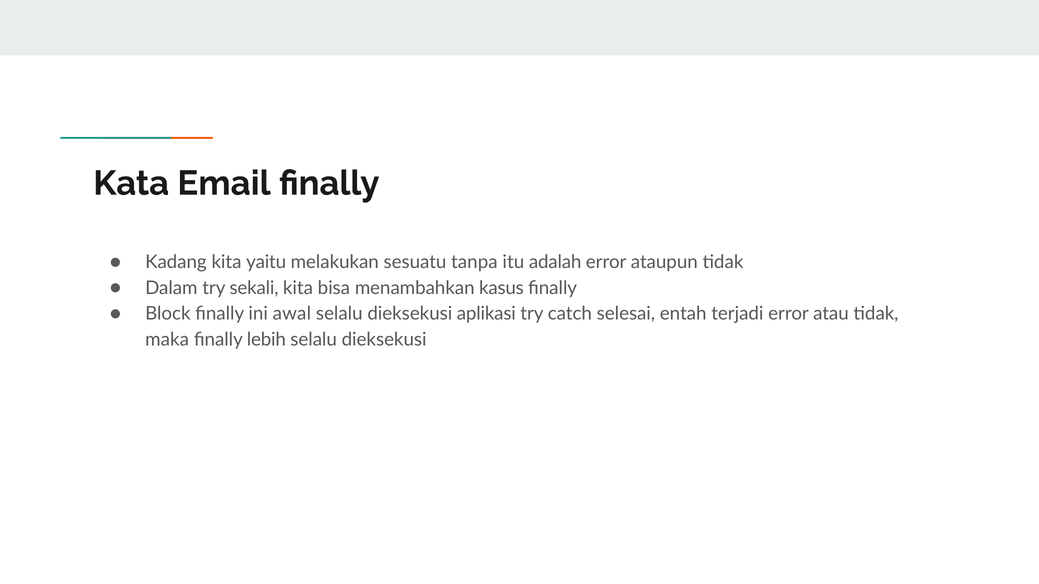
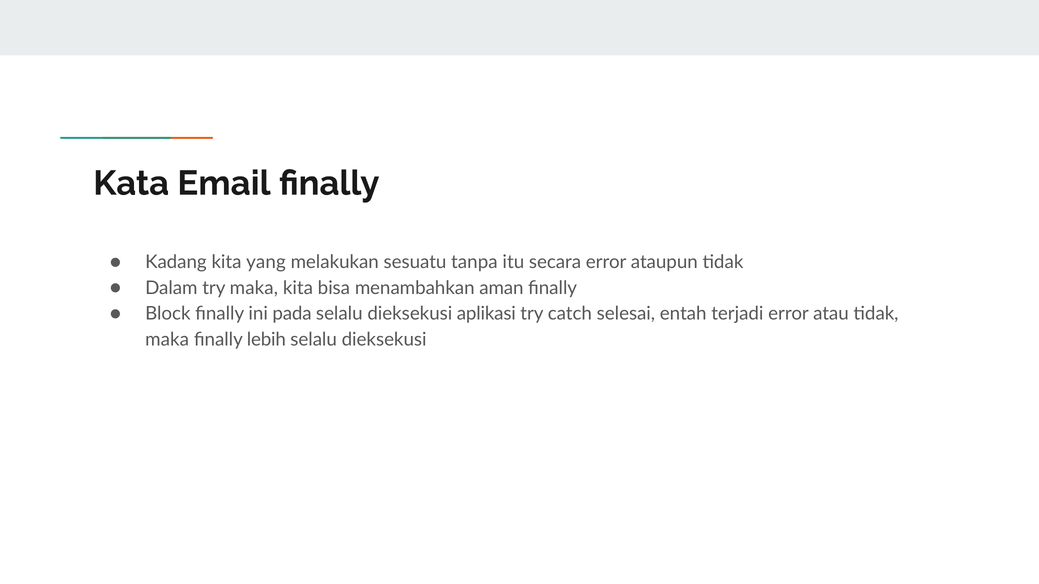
yaitu: yaitu -> yang
adalah: adalah -> secara
try sekali: sekali -> maka
kasus: kasus -> aman
awal: awal -> pada
